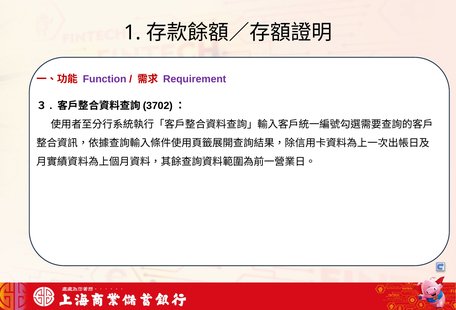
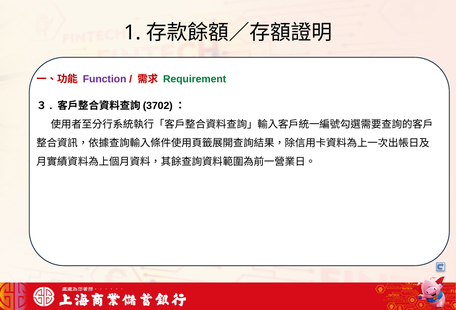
Requirement colour: purple -> green
